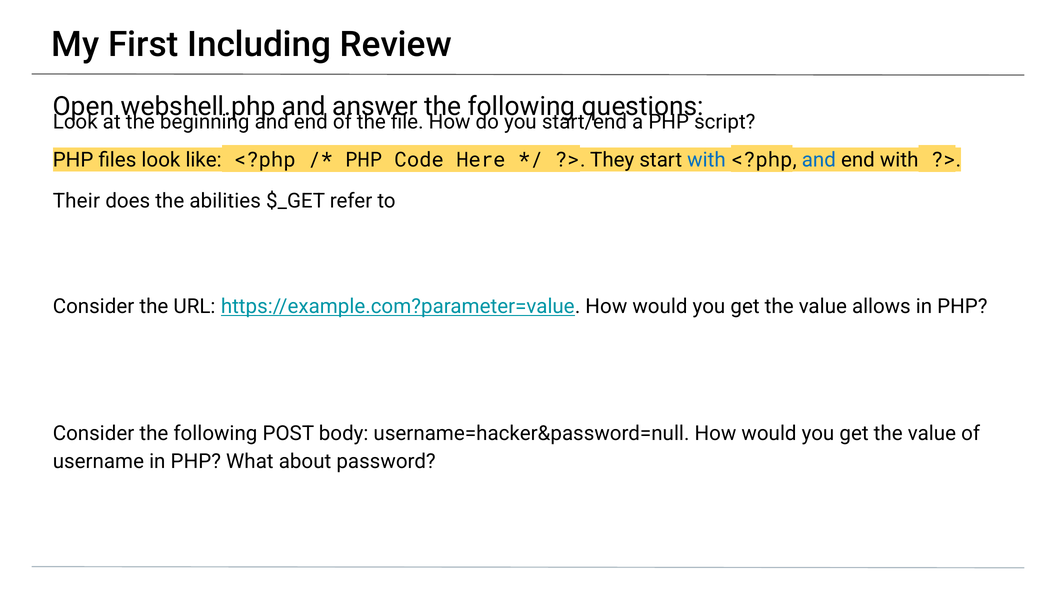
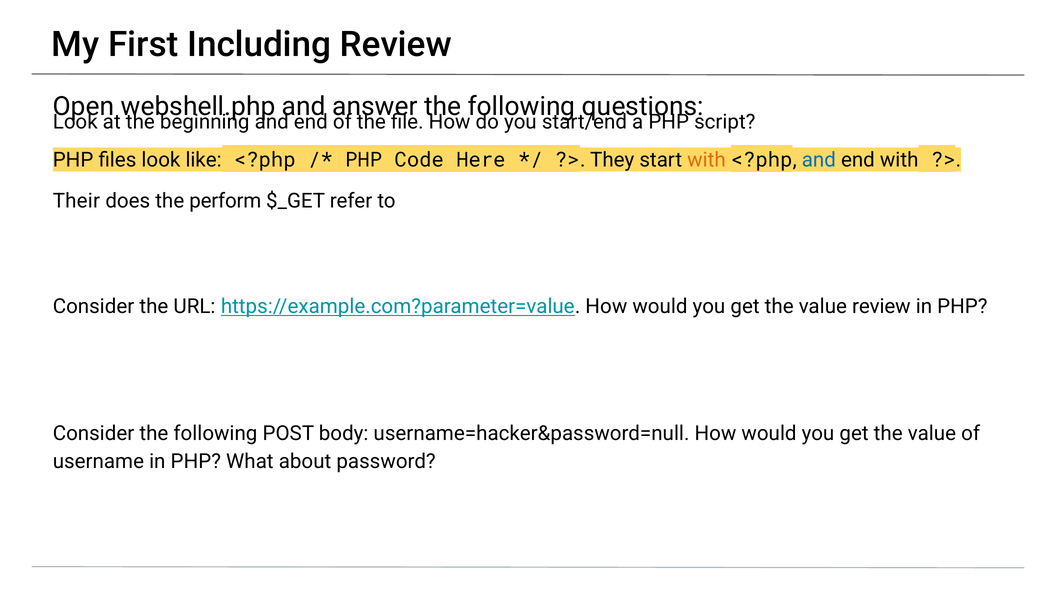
with at (706, 160) colour: blue -> orange
abilities: abilities -> perform
value allows: allows -> review
